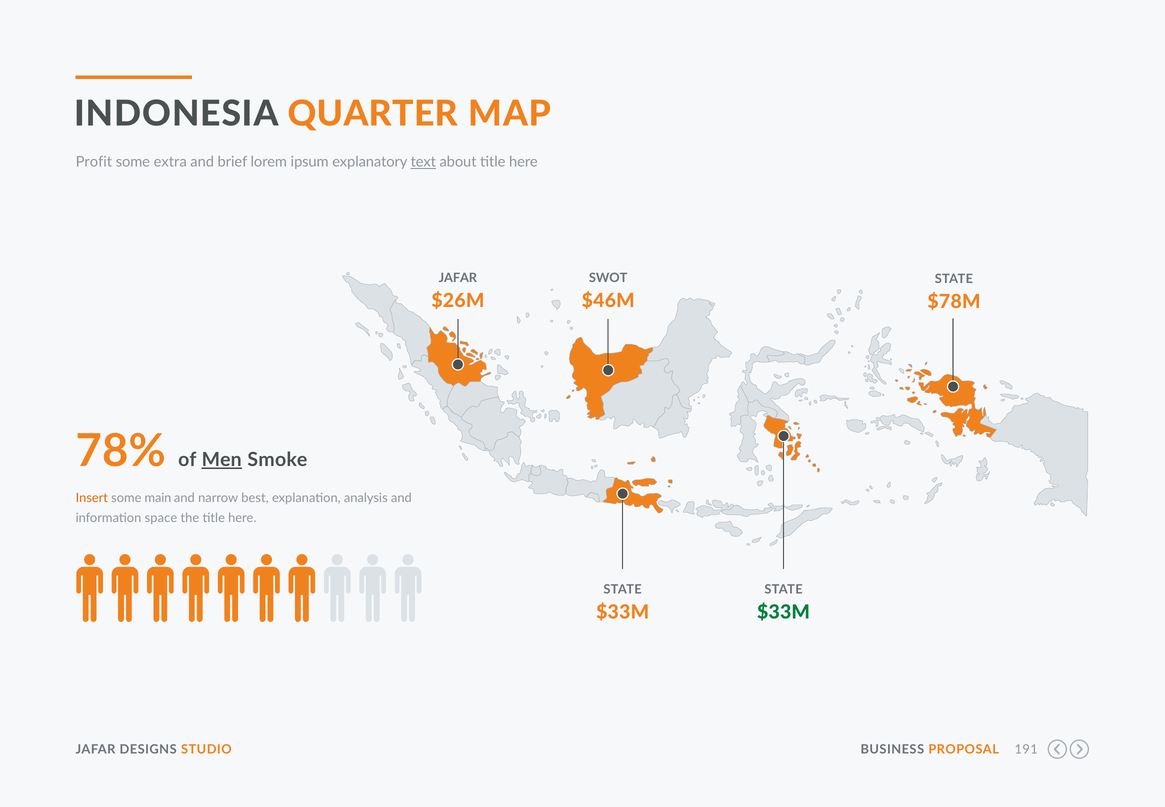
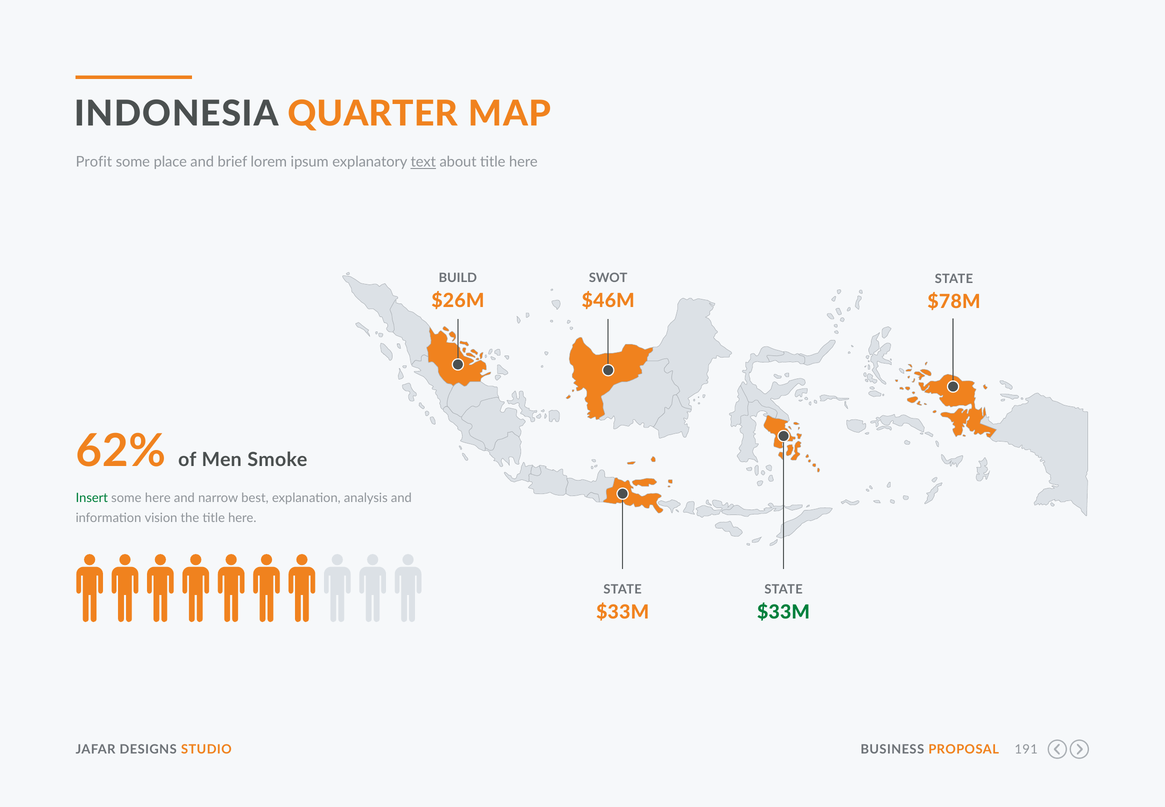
extra: extra -> place
JAFAR at (458, 278): JAFAR -> BUILD
78%: 78% -> 62%
Men underline: present -> none
Insert colour: orange -> green
some main: main -> here
space: space -> vision
